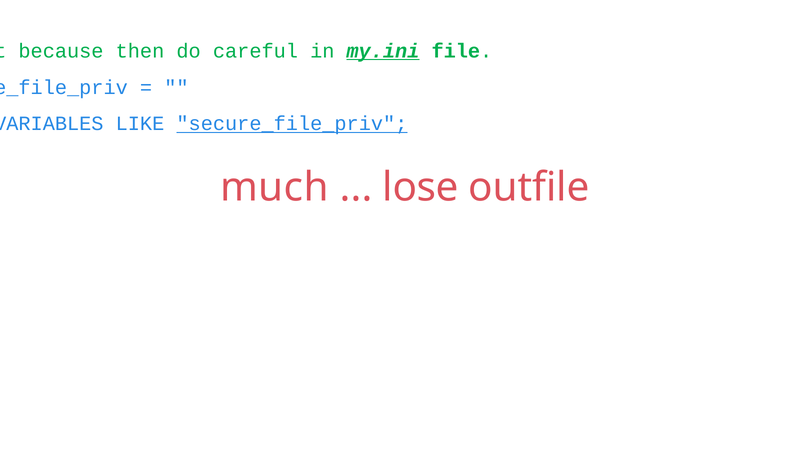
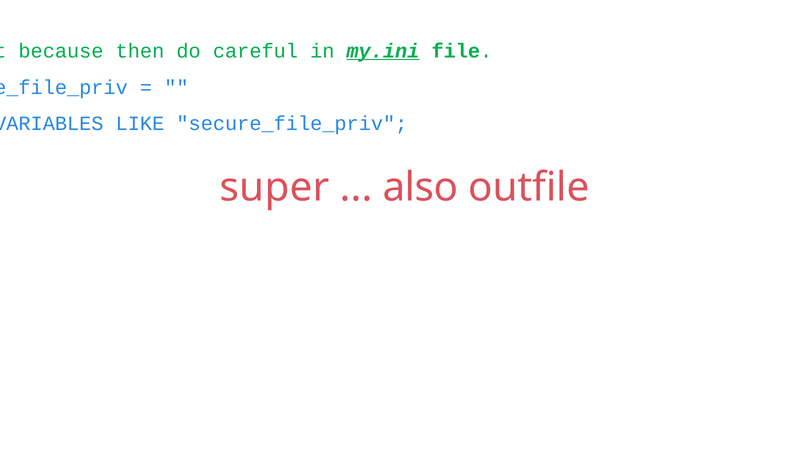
secure_file_priv at (292, 124) underline: present -> none
much: much -> super
lose: lose -> also
